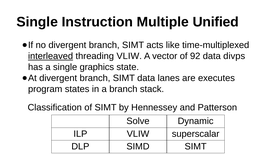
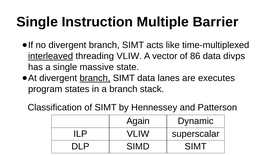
Unified: Unified -> Barrier
92: 92 -> 86
graphics: graphics -> massive
branch at (95, 78) underline: none -> present
Solve: Solve -> Again
